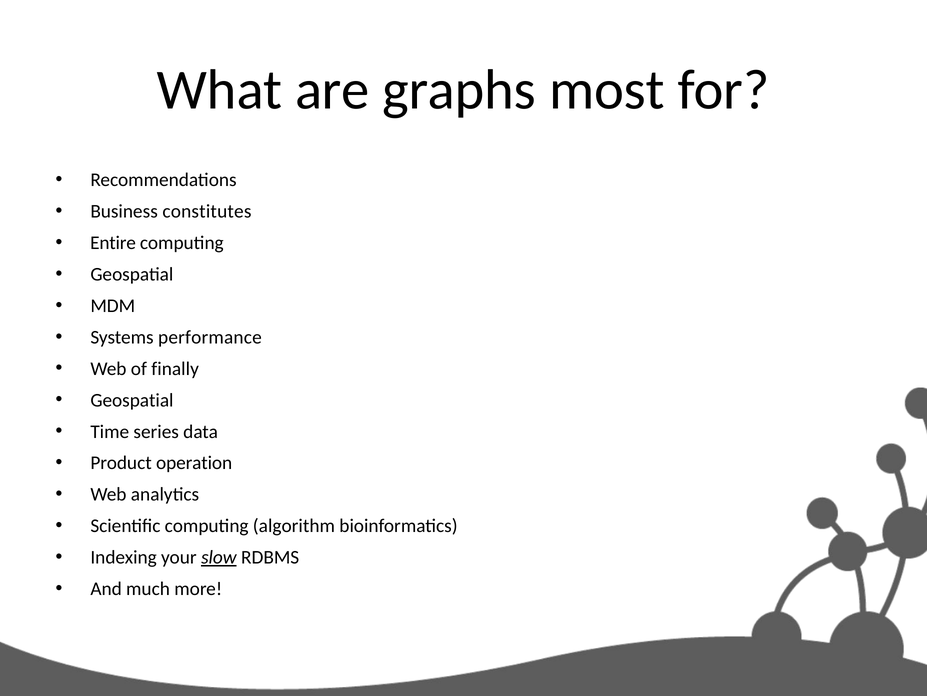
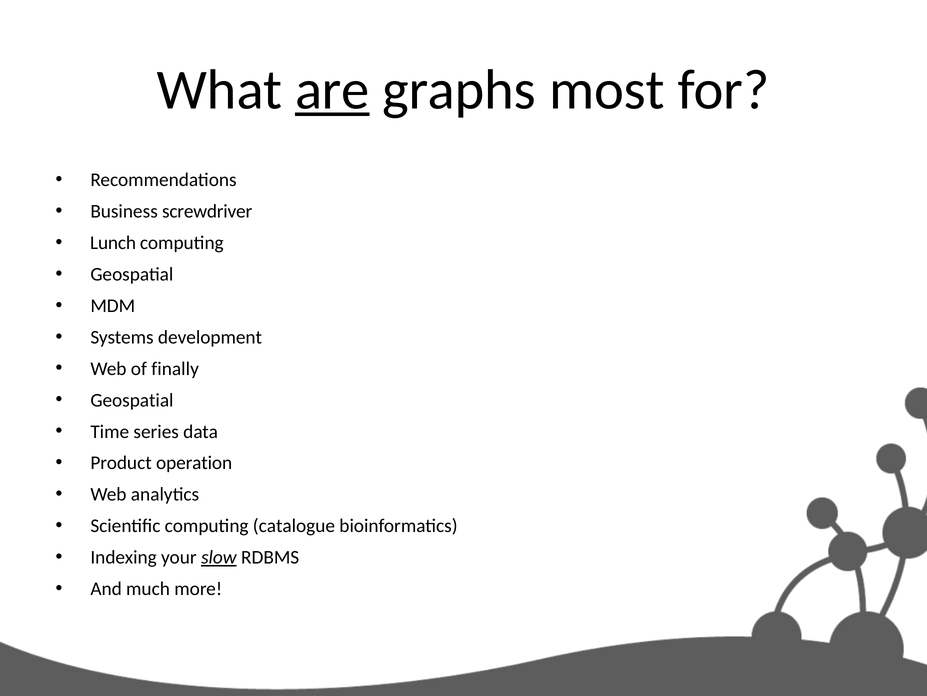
are underline: none -> present
constitutes: constitutes -> screwdriver
Entire: Entire -> Lunch
performance: performance -> development
algorithm: algorithm -> catalogue
